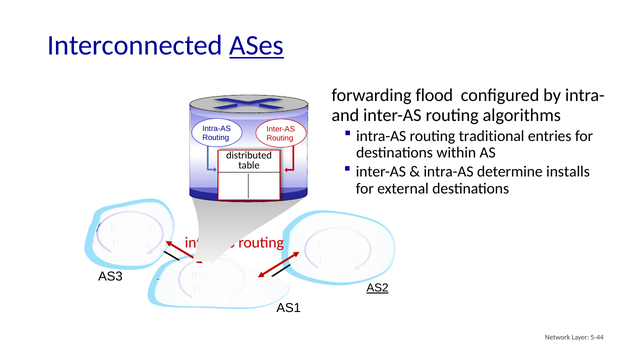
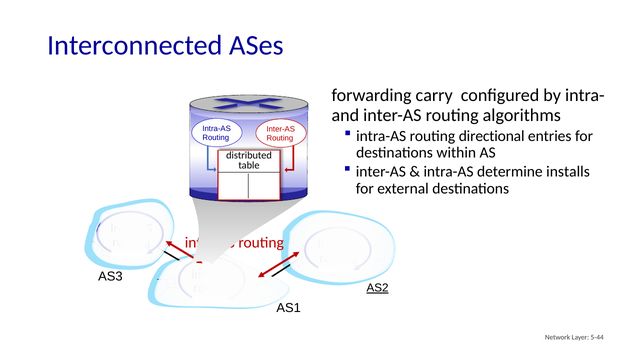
ASes underline: present -> none
flood: flood -> carry
traditional: traditional -> directional
